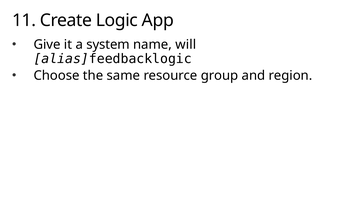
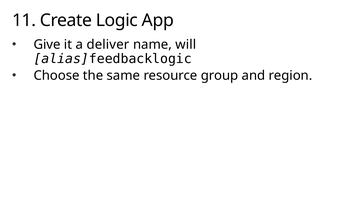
system: system -> deliver
